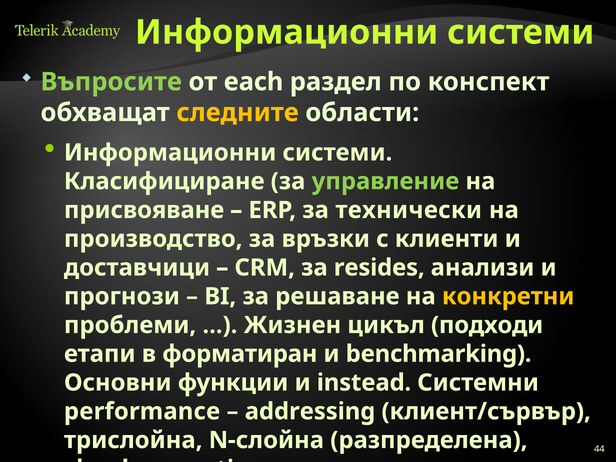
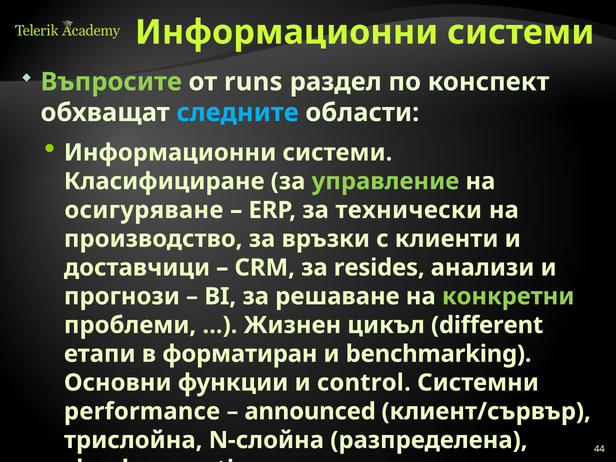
each: each -> runs
следните colour: yellow -> light blue
присвояване: присвояване -> осигуряване
конкретни colour: yellow -> light green
подходи: подходи -> different
instead: instead -> control
addressing: addressing -> announced
